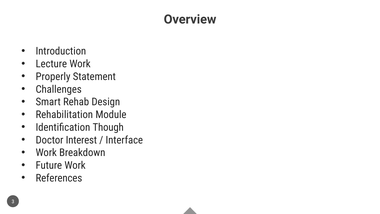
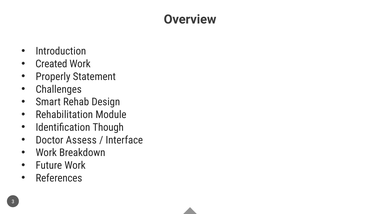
Lecture: Lecture -> Created
Interest: Interest -> Assess
